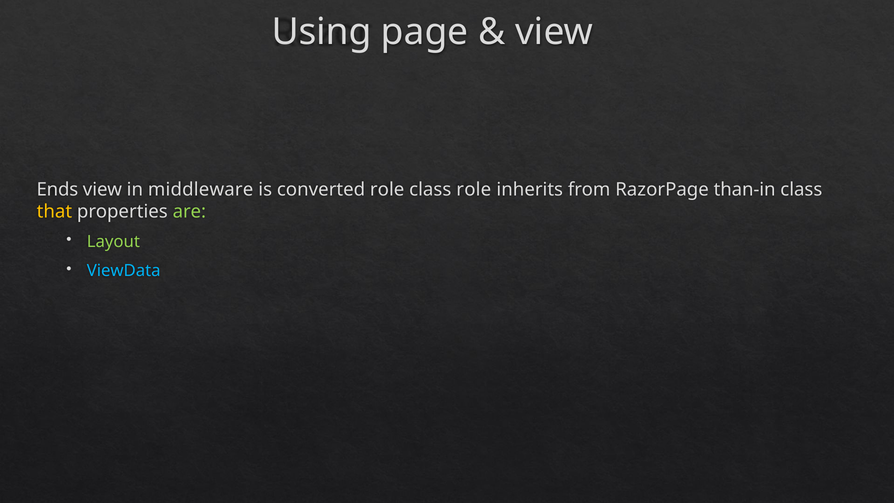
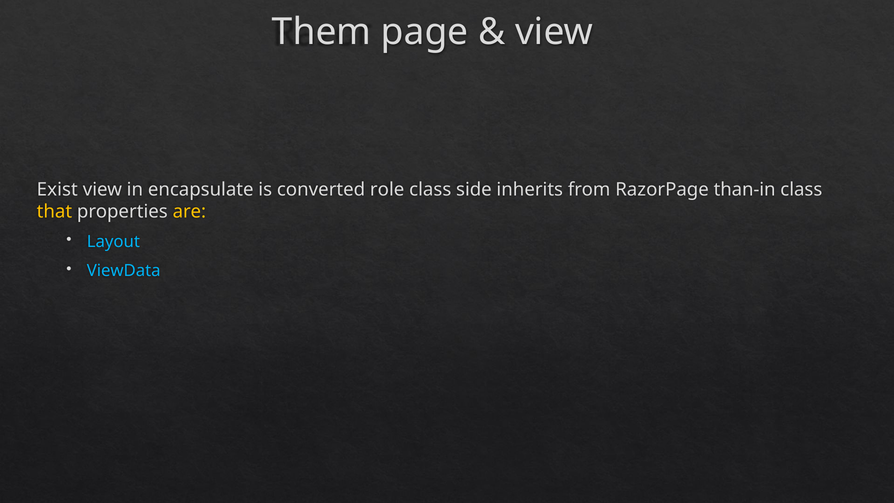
Using: Using -> Them
Ends: Ends -> Exist
middleware: middleware -> encapsulate
class role: role -> side
are colour: light green -> yellow
Layout colour: light green -> light blue
